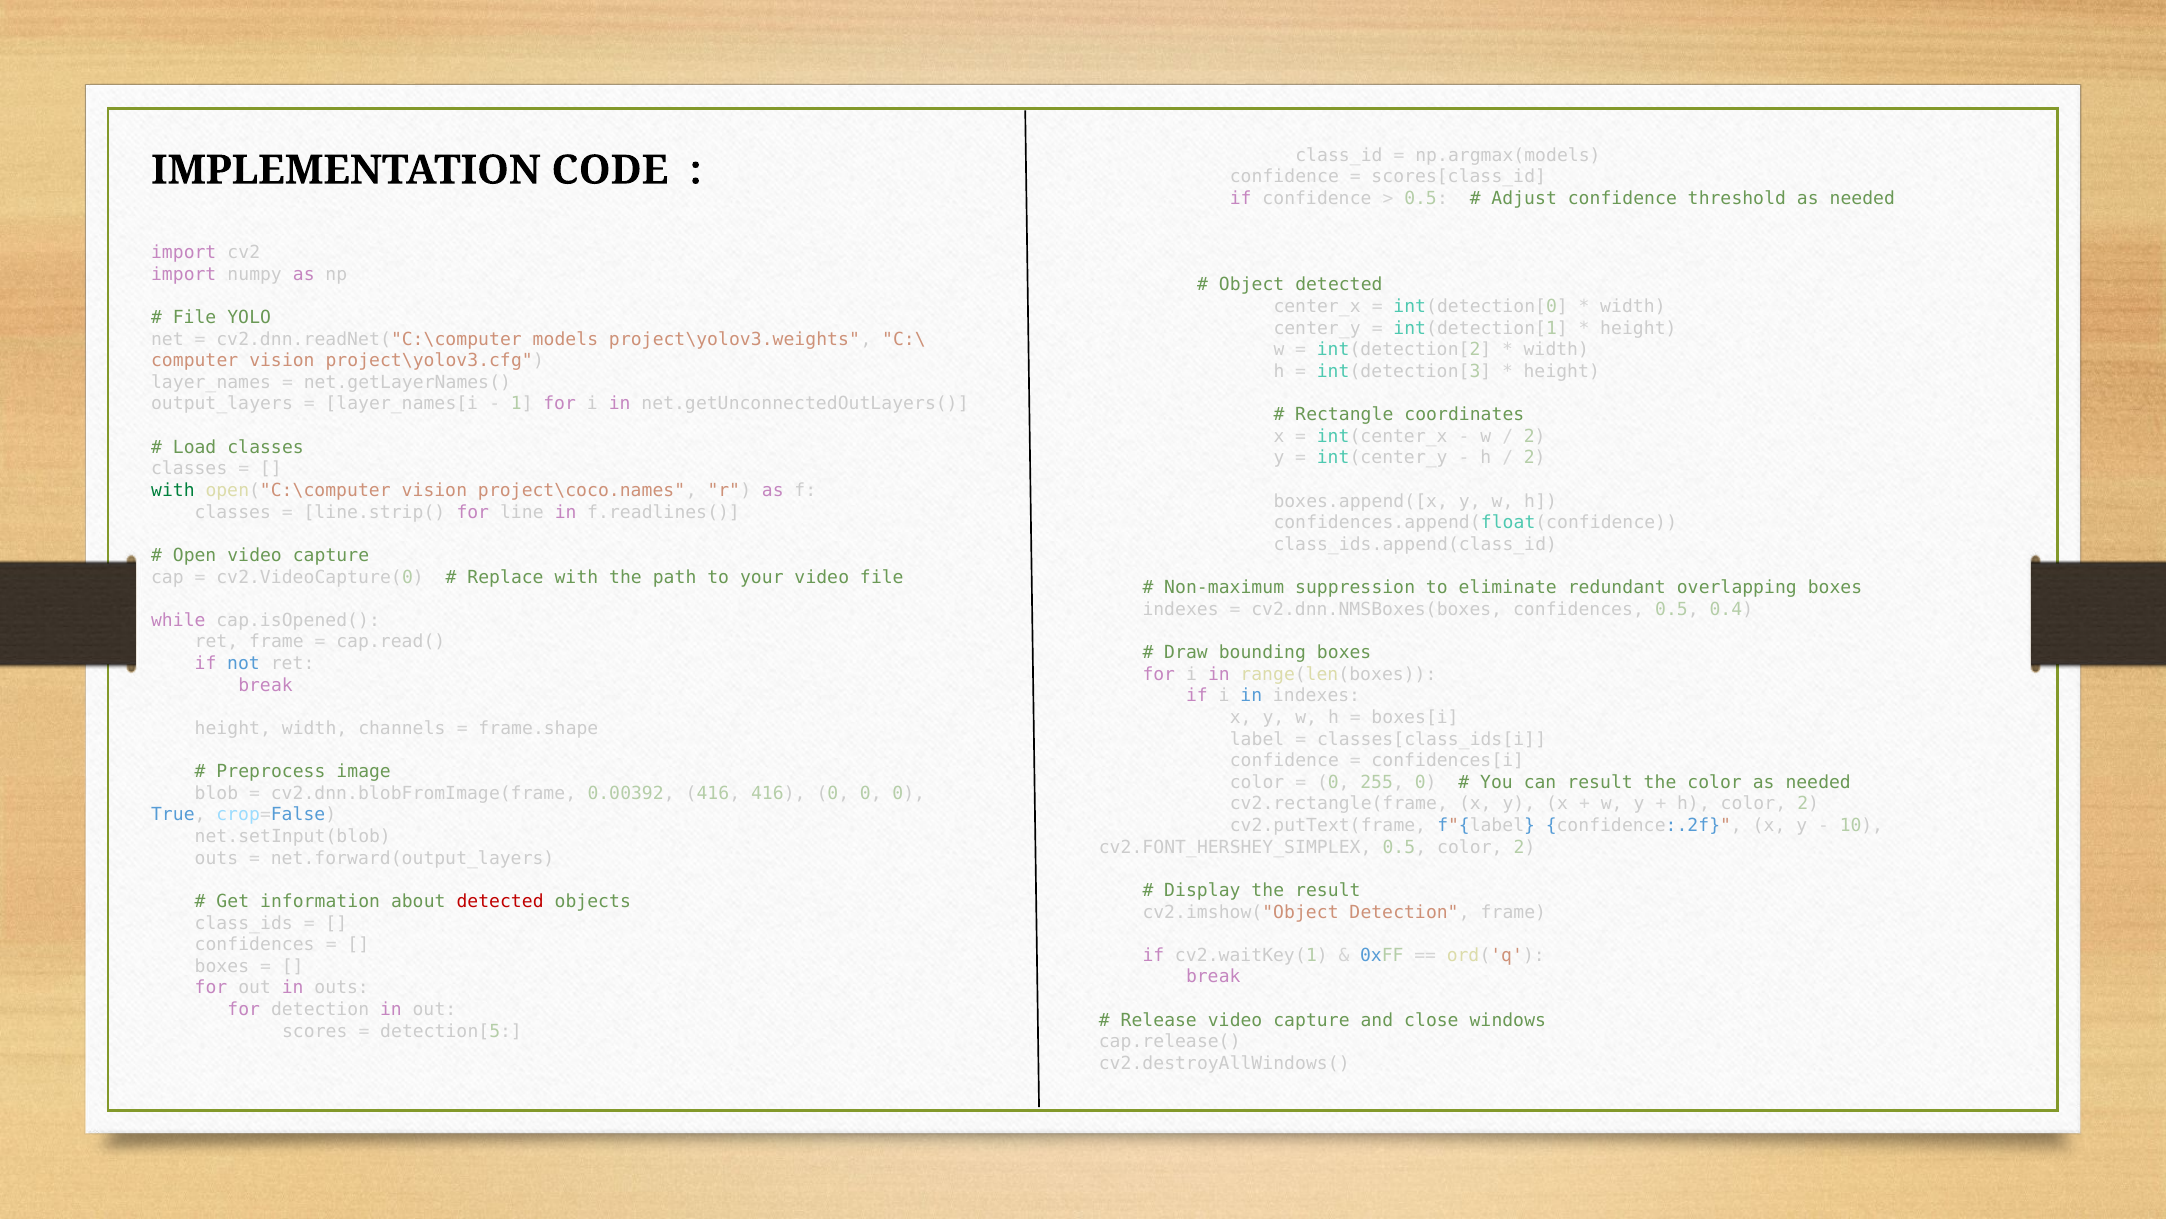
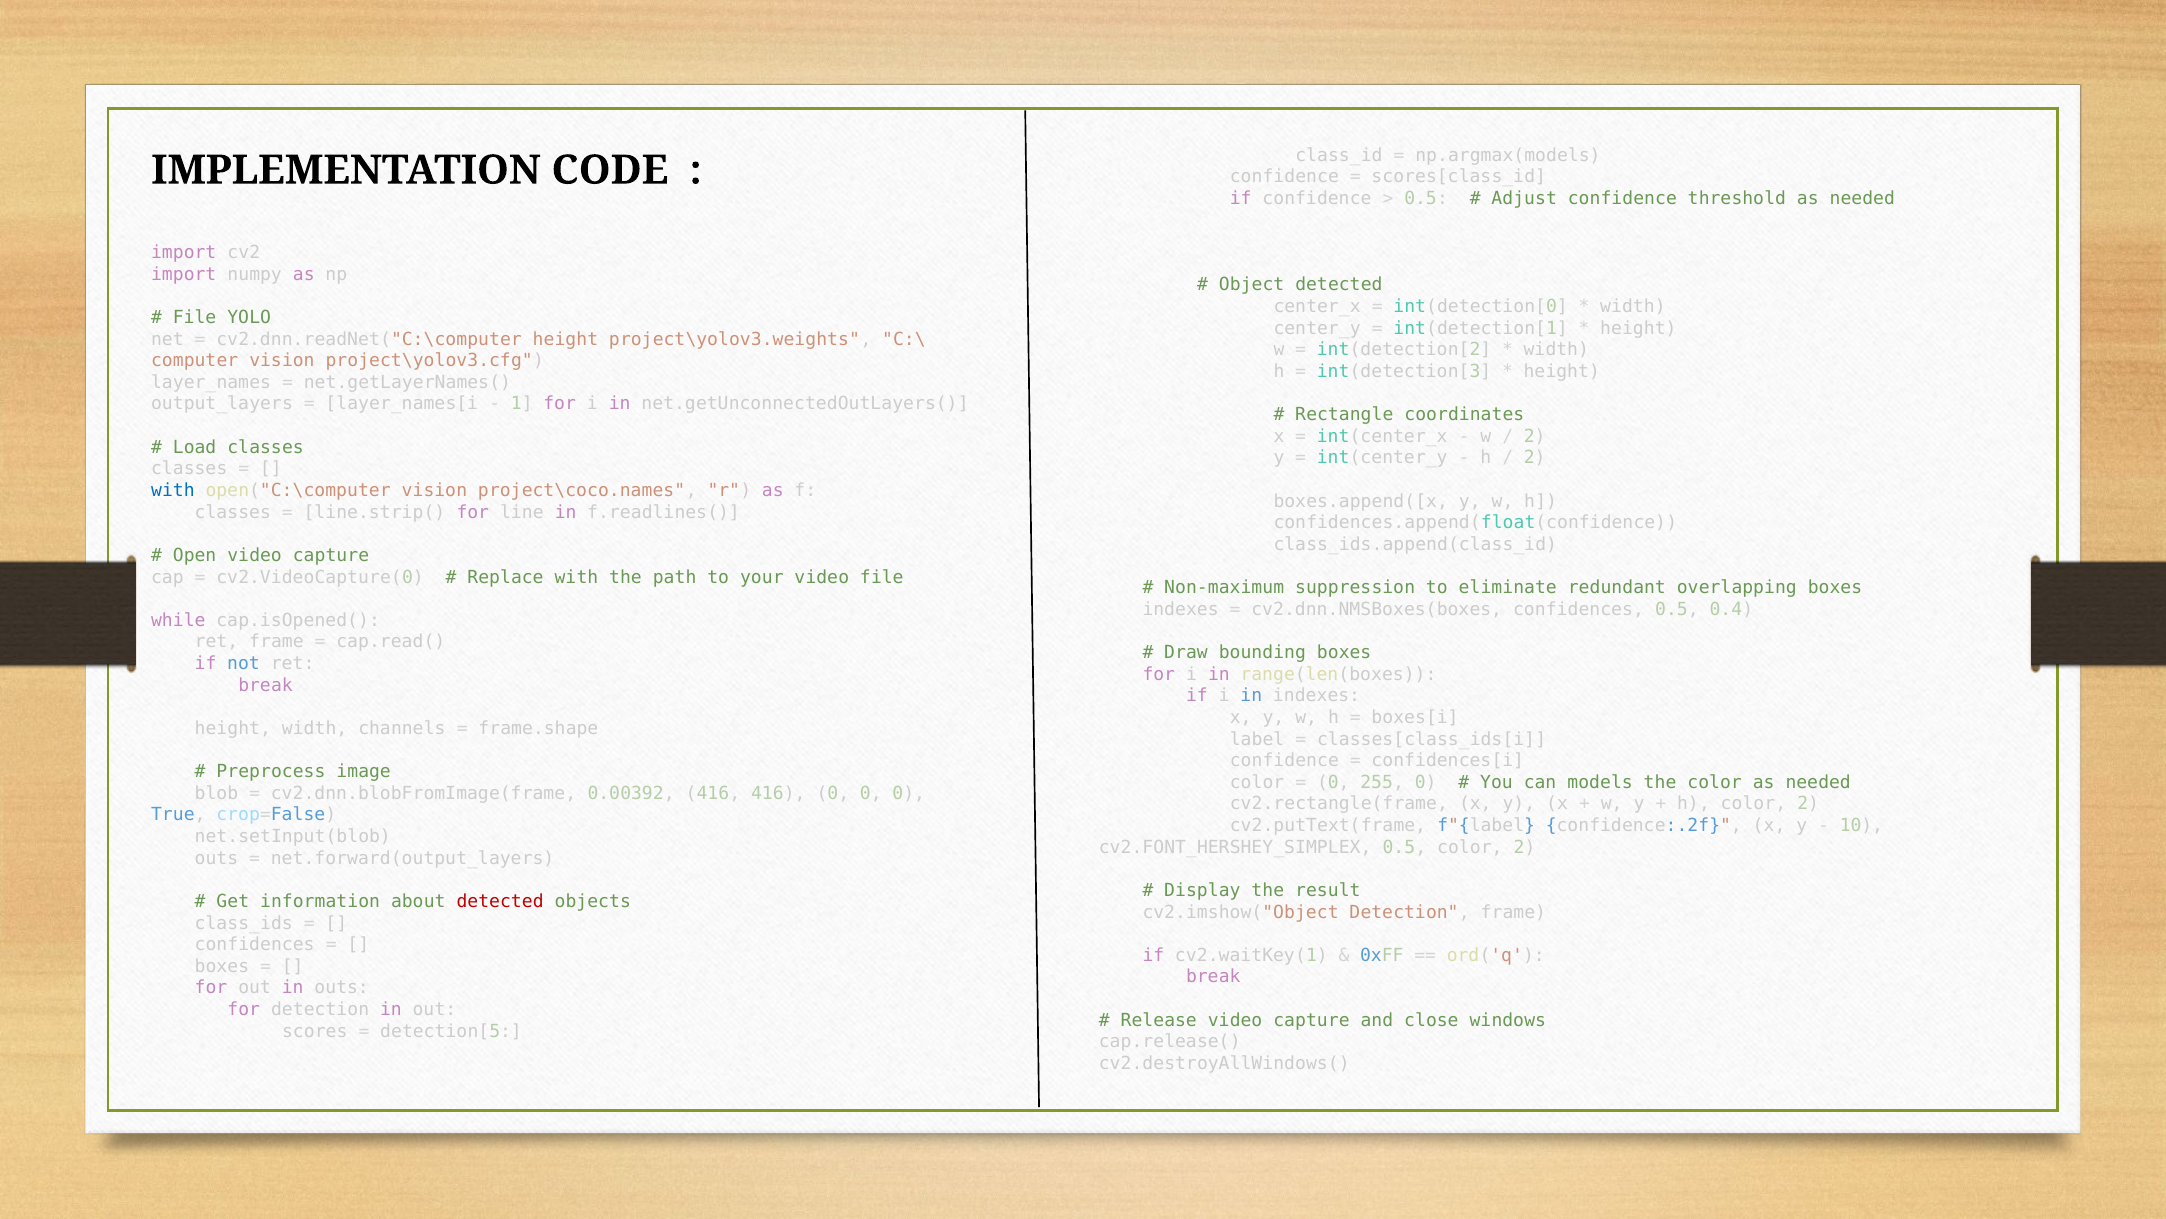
cv2.dnn.readNet("C:\computer models: models -> height
with at (173, 490) colour: green -> blue
can result: result -> models
